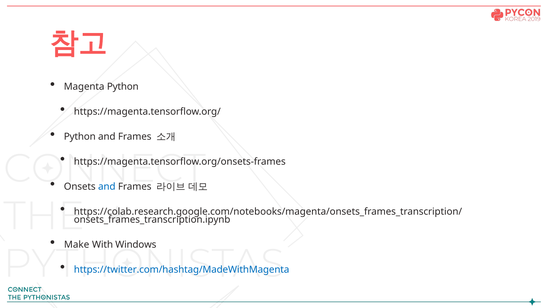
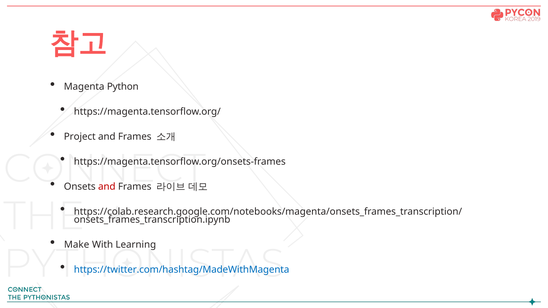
Python at (80, 137): Python -> Project
and at (107, 187) colour: blue -> red
Windows: Windows -> Learning
